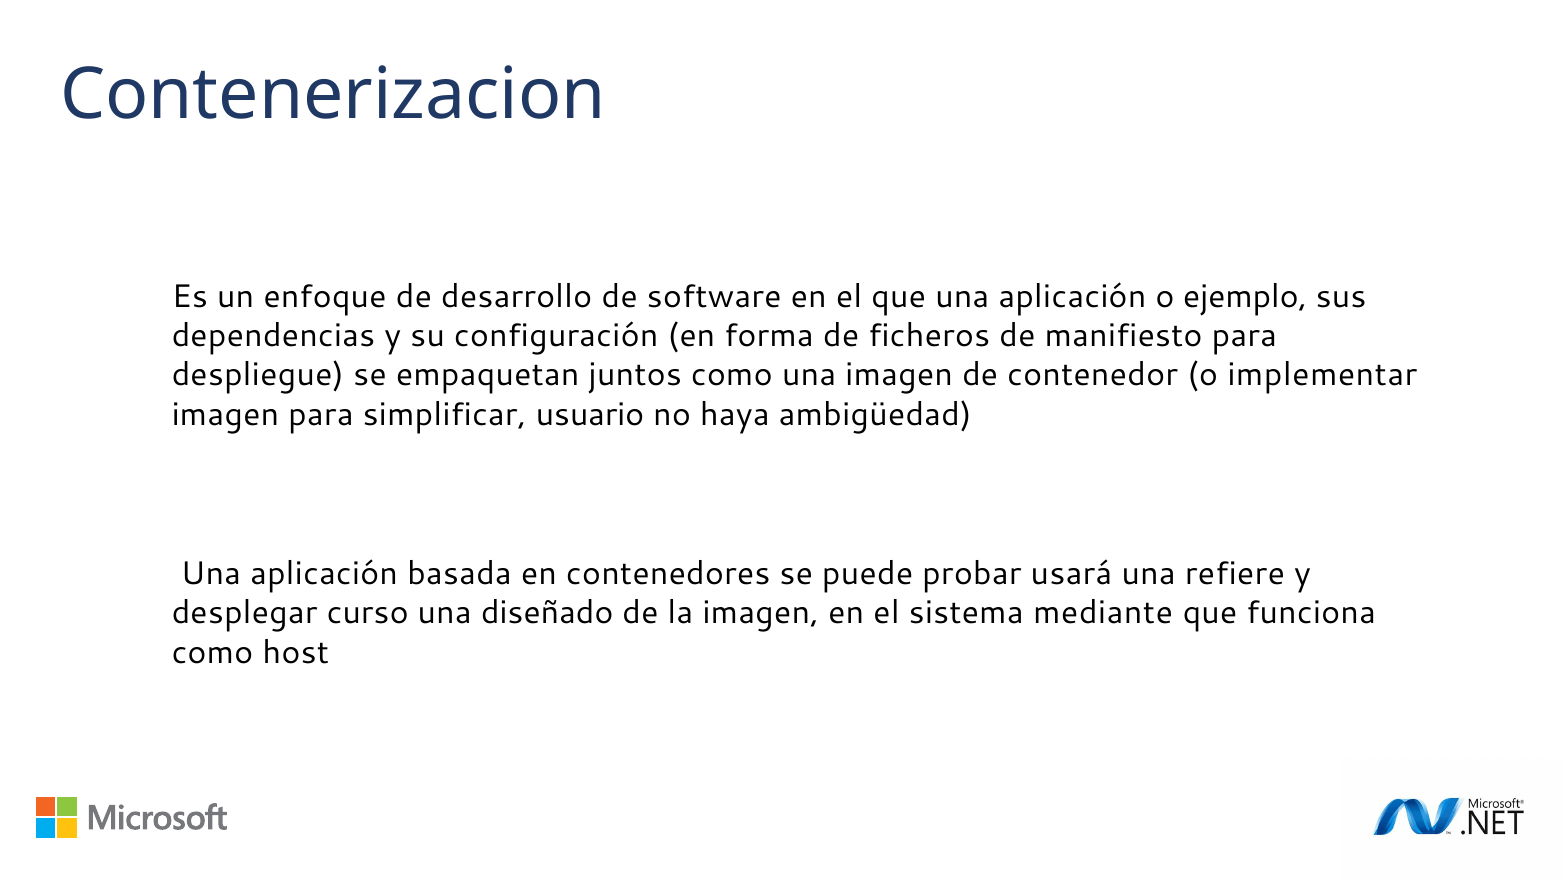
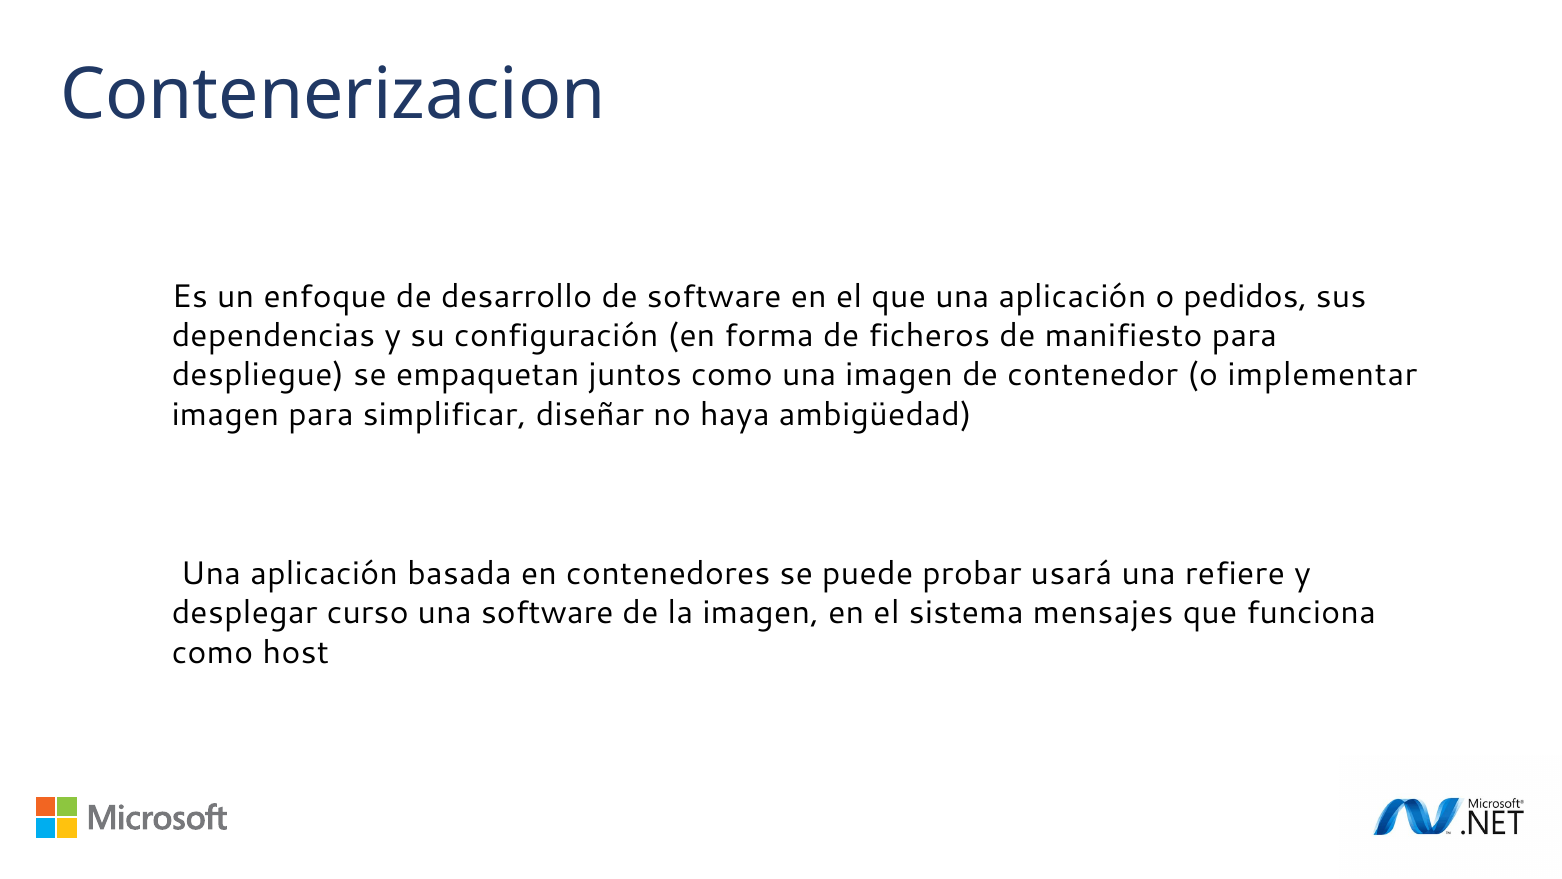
ejemplo: ejemplo -> pedidos
usuario: usuario -> diseñar
una diseñado: diseñado -> software
mediante: mediante -> mensajes
